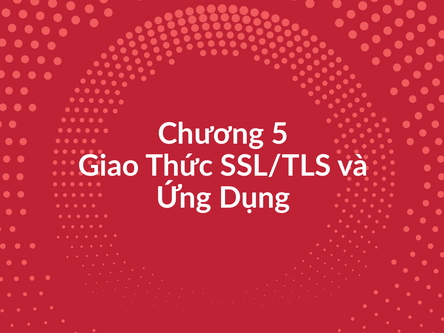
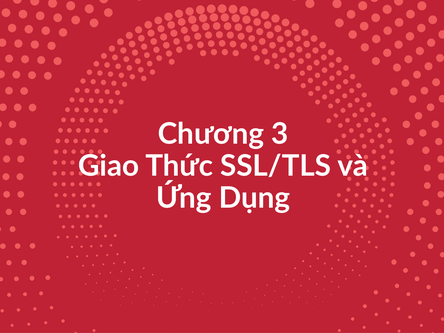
5: 5 -> 3
